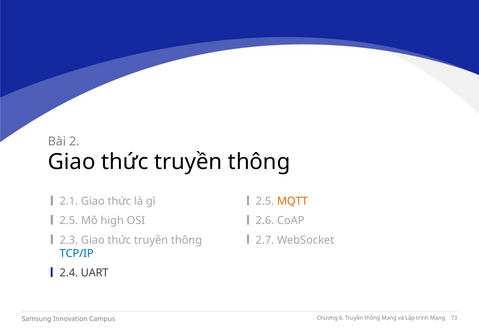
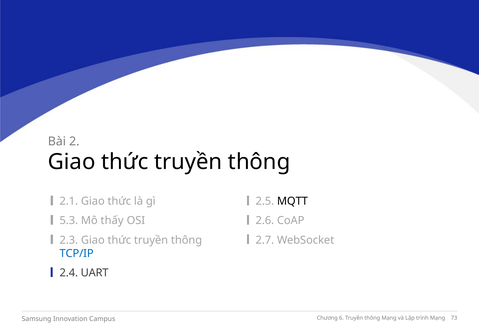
MQTT colour: orange -> black
2.5 at (69, 220): 2.5 -> 5.3
high: high -> thấy
